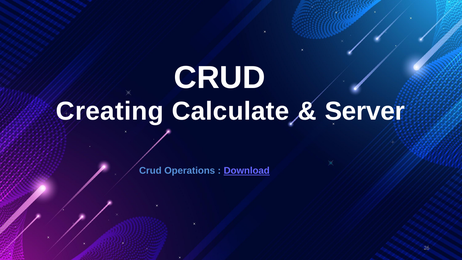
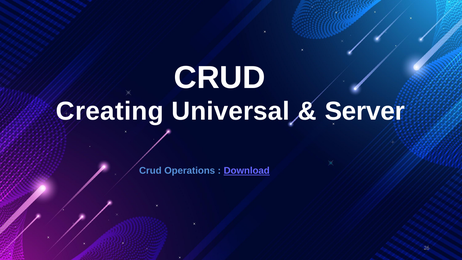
Calculate: Calculate -> Universal
